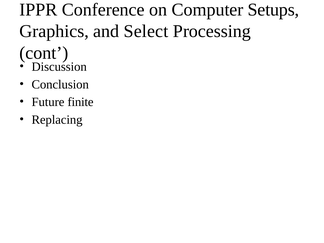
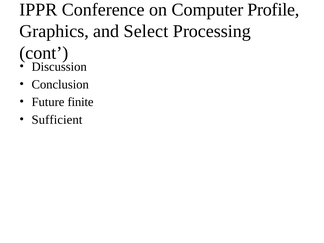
Setups: Setups -> Profile
Replacing: Replacing -> Sufficient
